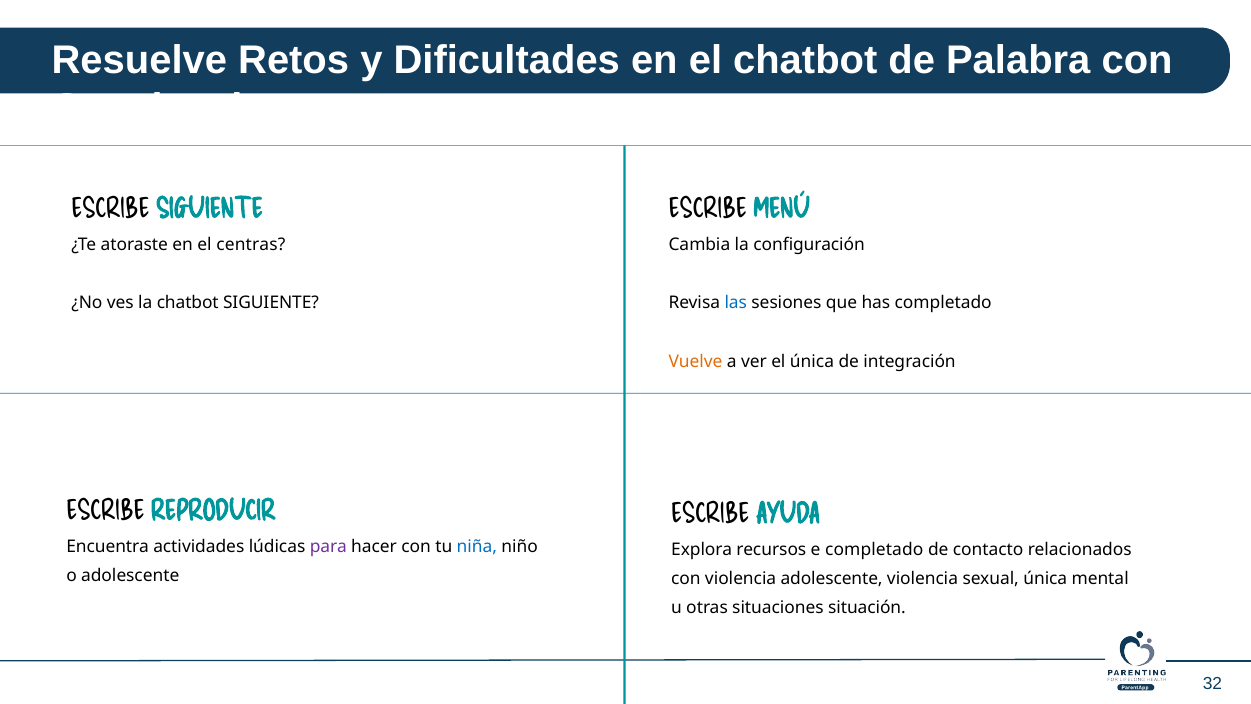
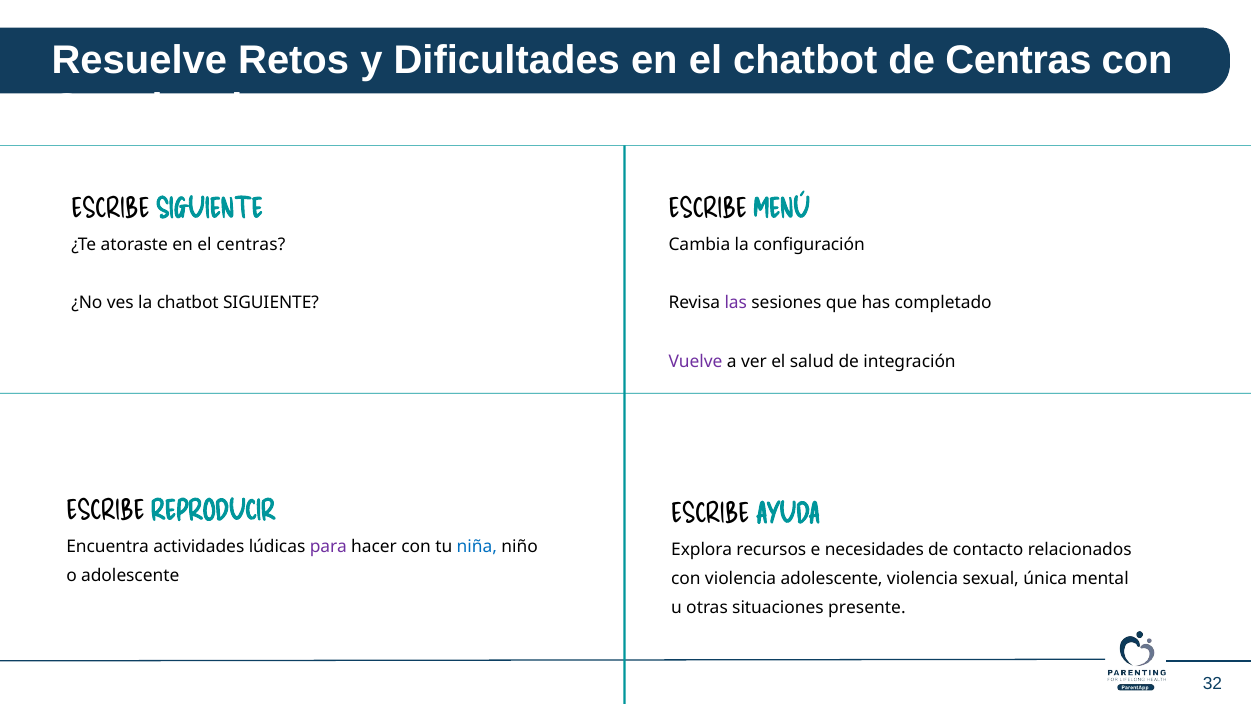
de Palabra: Palabra -> Centras
las colour: blue -> purple
Vuelve colour: orange -> purple
el única: única -> salud
e completado: completado -> necesidades
situación: situación -> presente
